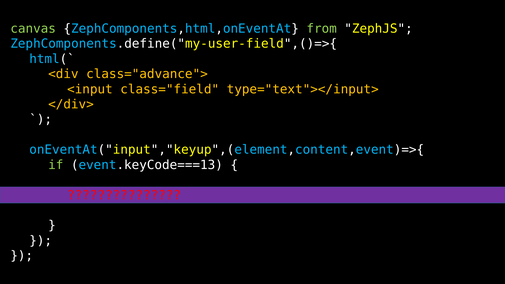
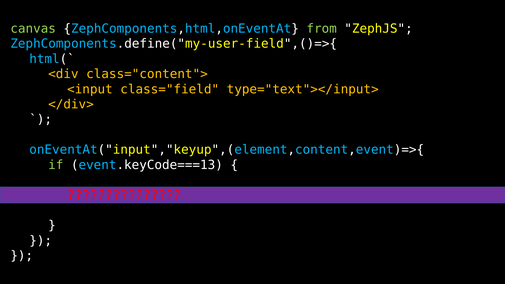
class="advance">: class="advance"> -> class="content">
